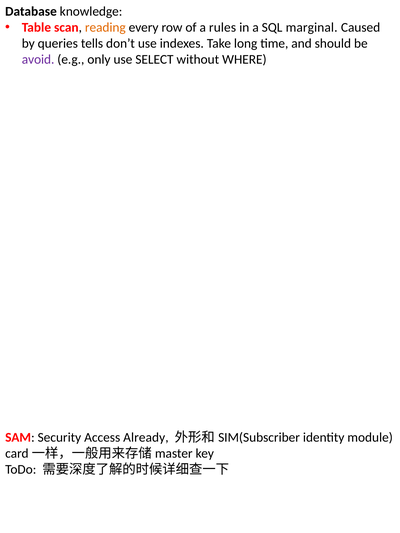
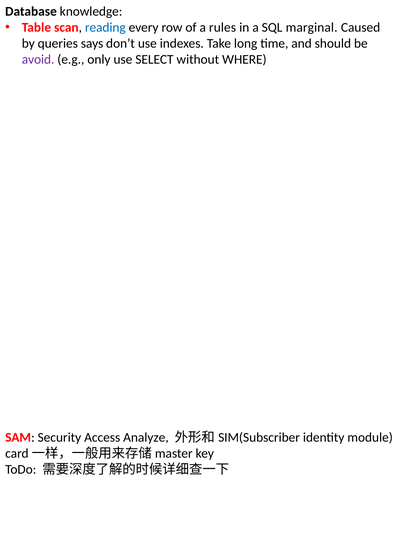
reading colour: orange -> blue
tells: tells -> says
Already: Already -> Analyze
